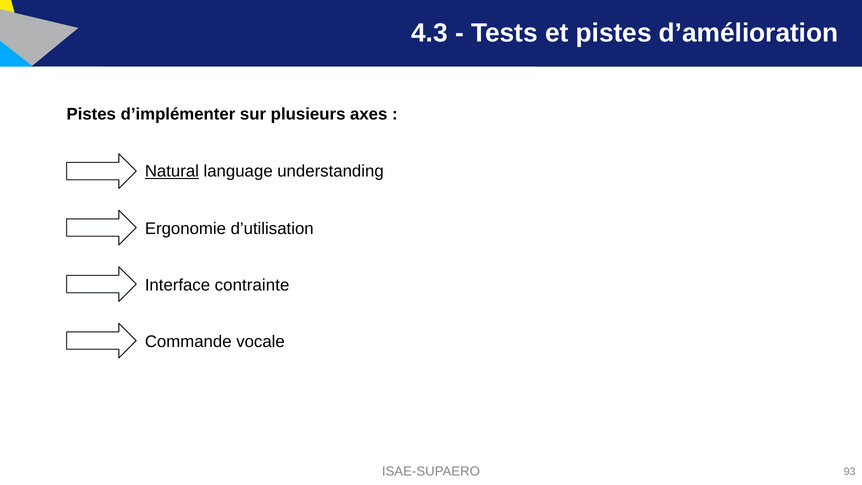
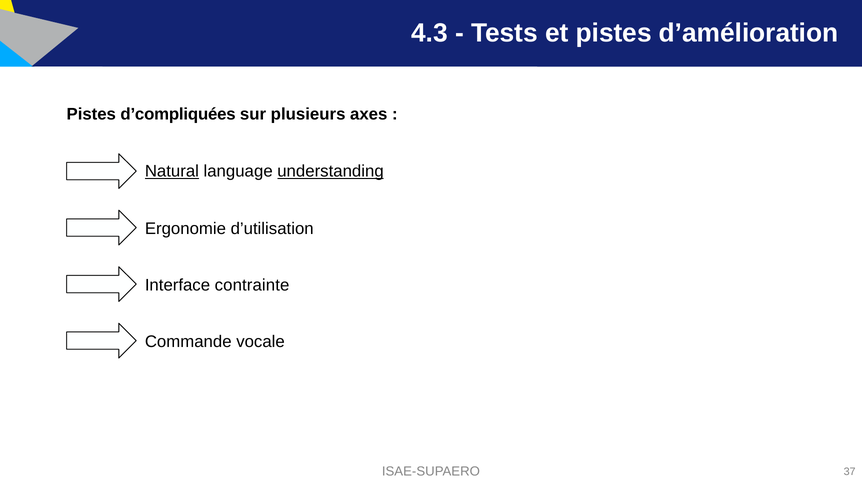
d’implémenter: d’implémenter -> d’compliquées
understanding underline: none -> present
93: 93 -> 37
